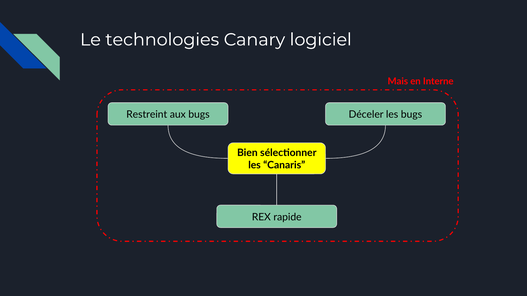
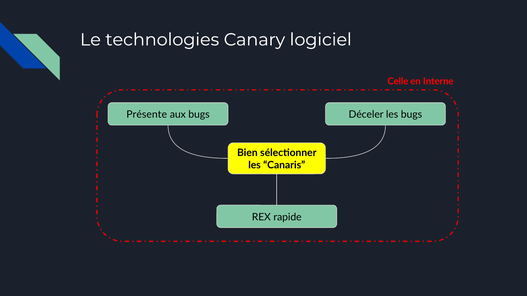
Mais: Mais -> Celle
Restreint: Restreint -> Présente
